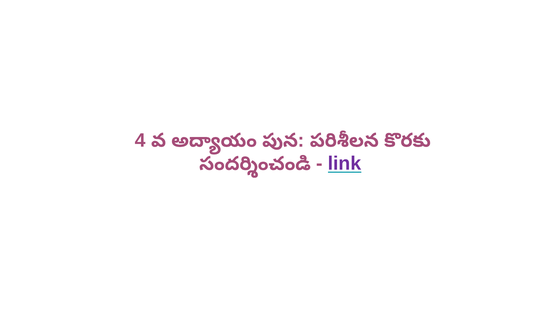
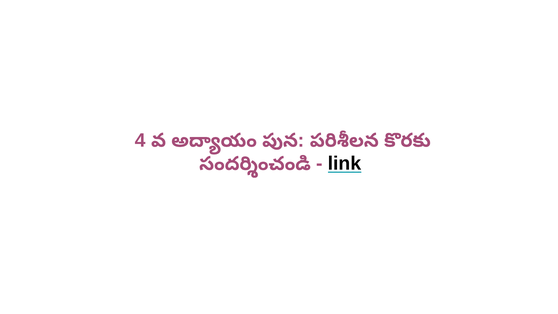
link colour: purple -> black
